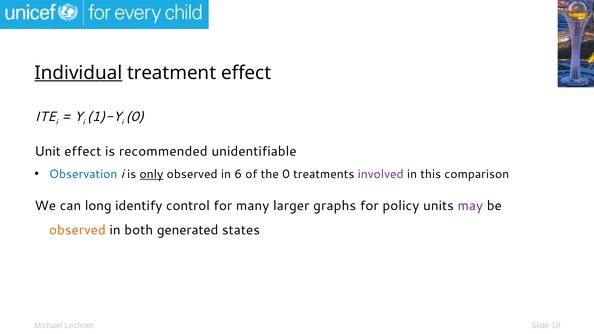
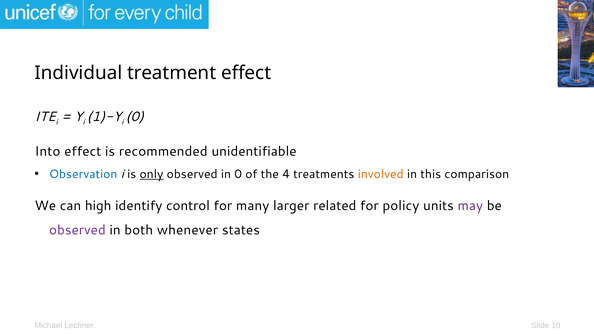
Individual underline: present -> none
Unit: Unit -> Into
in 6: 6 -> 0
the 0: 0 -> 4
involved colour: purple -> orange
long: long -> high
graphs: graphs -> related
observed at (77, 230) colour: orange -> purple
generated: generated -> whenever
